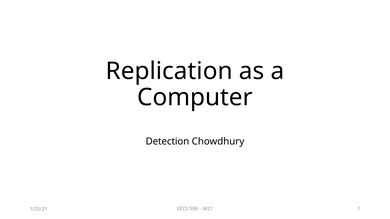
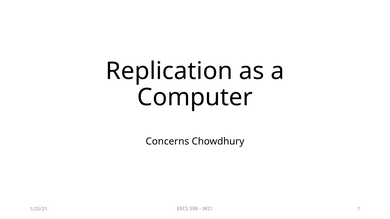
Detection: Detection -> Concerns
